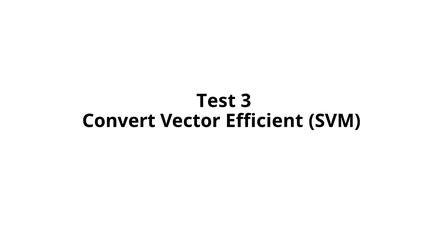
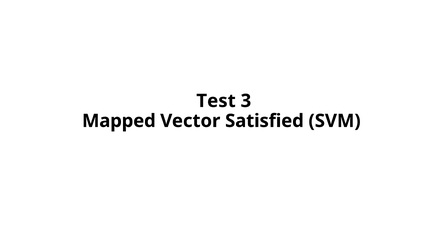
Convert: Convert -> Mapped
Efficient: Efficient -> Satisfied
